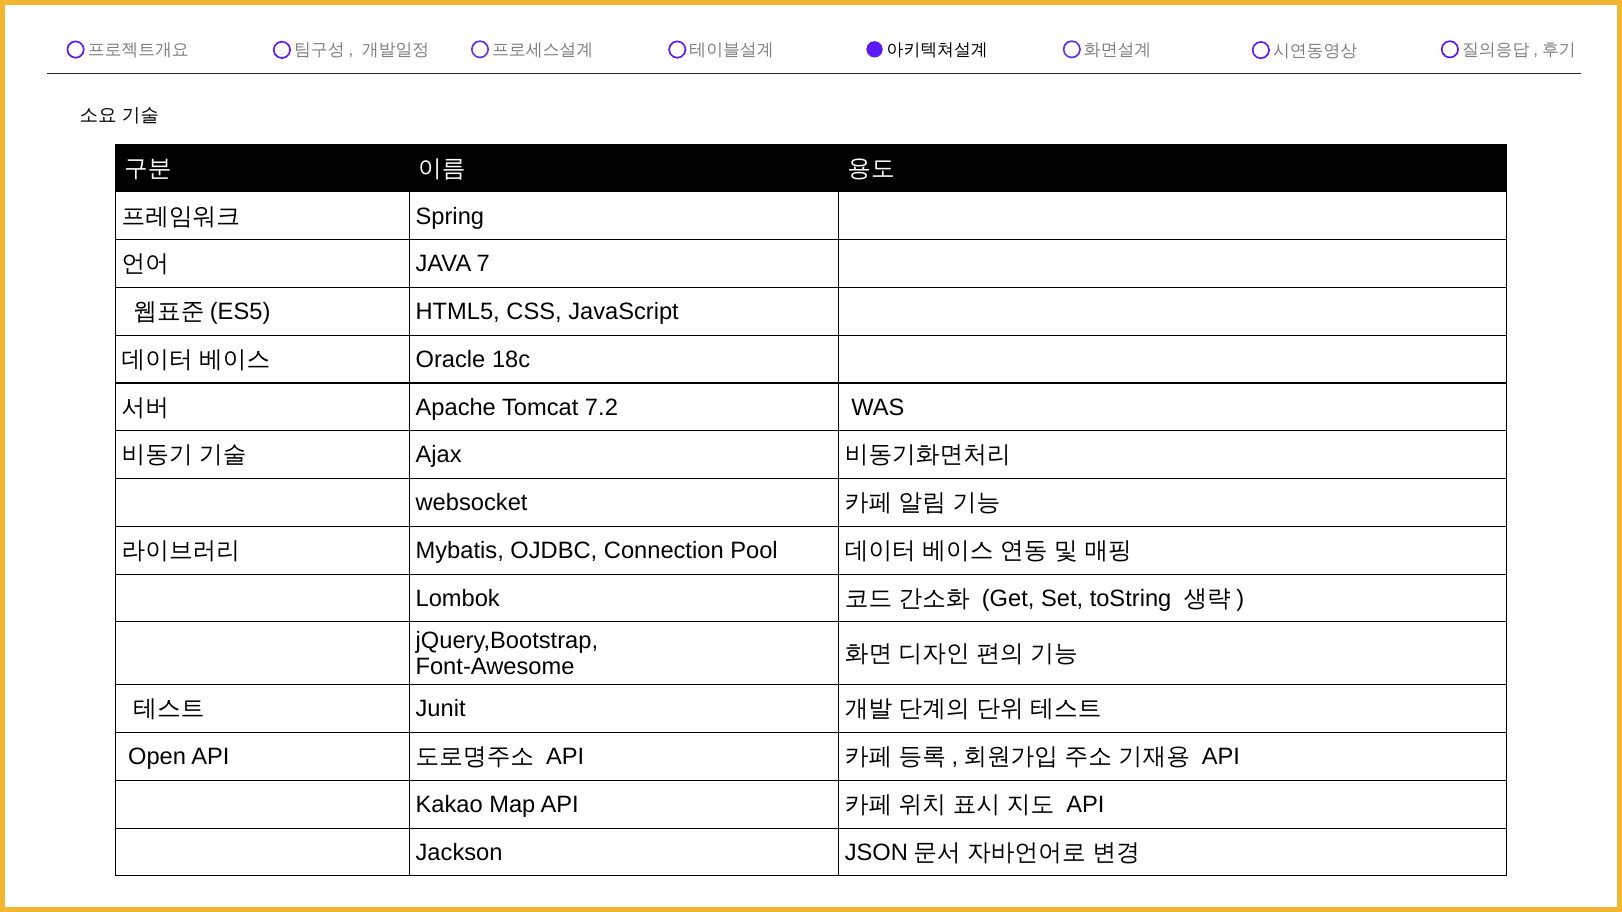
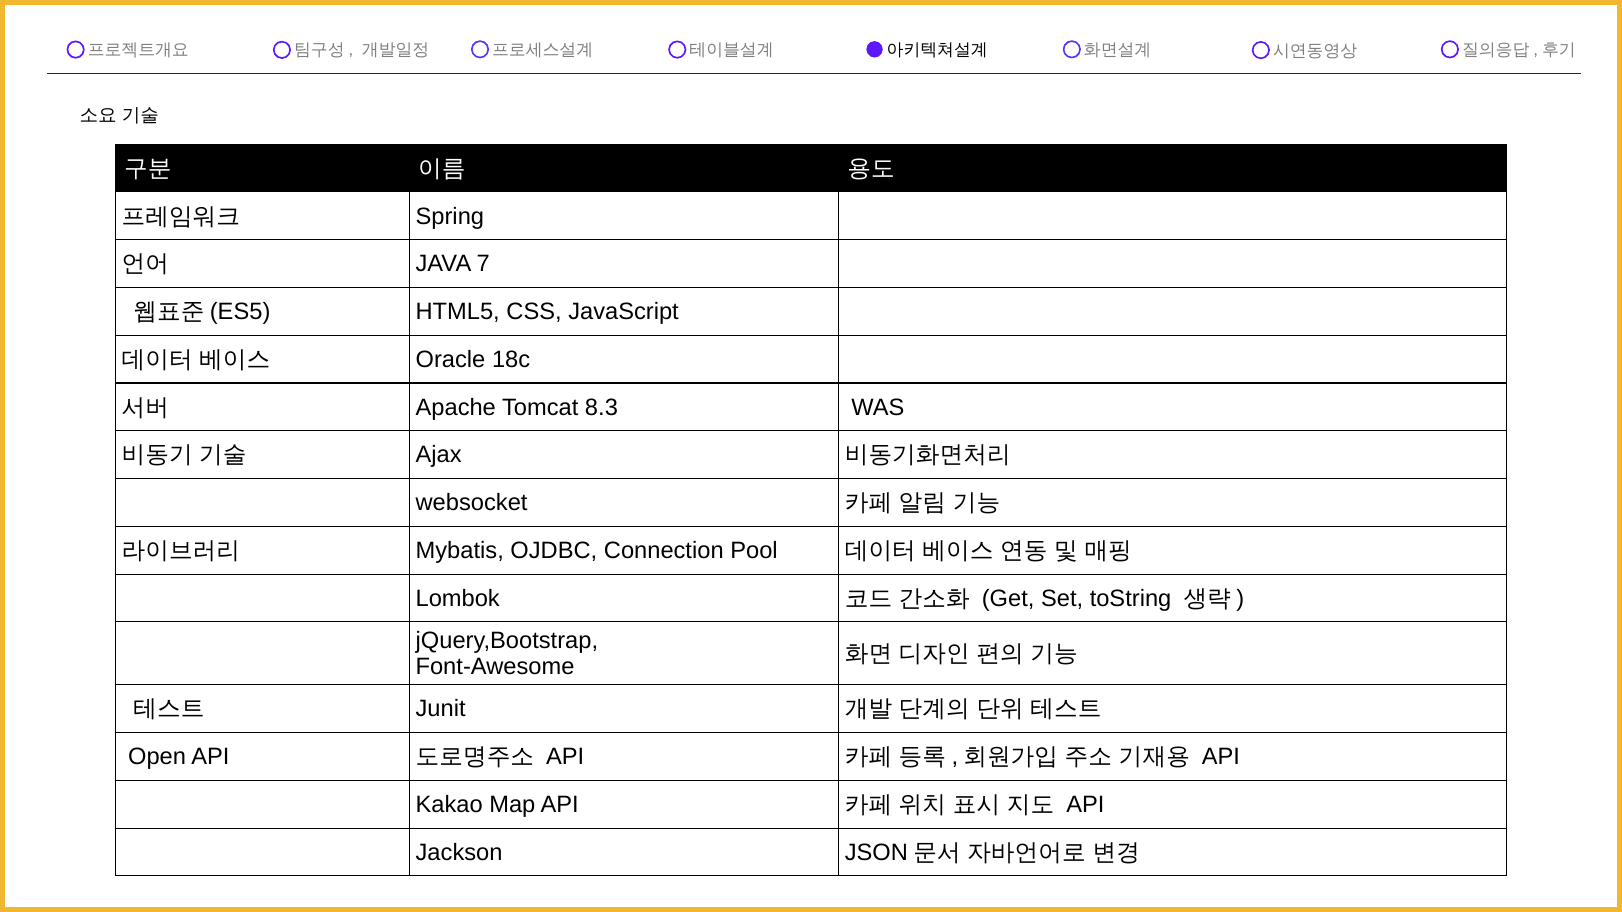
7.2: 7.2 -> 8.3
